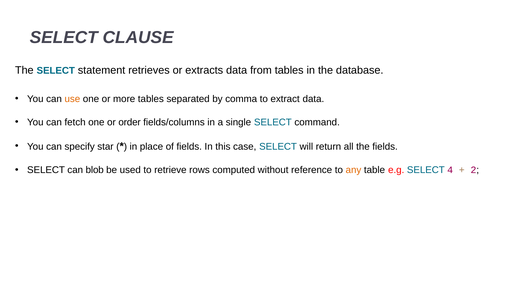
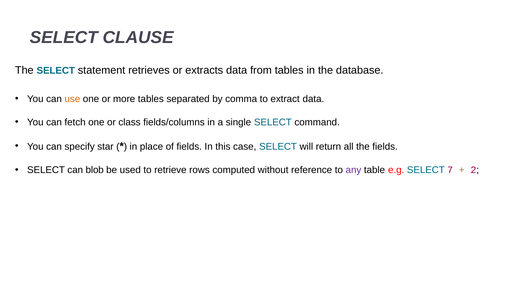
order: order -> class
any colour: orange -> purple
4: 4 -> 7
